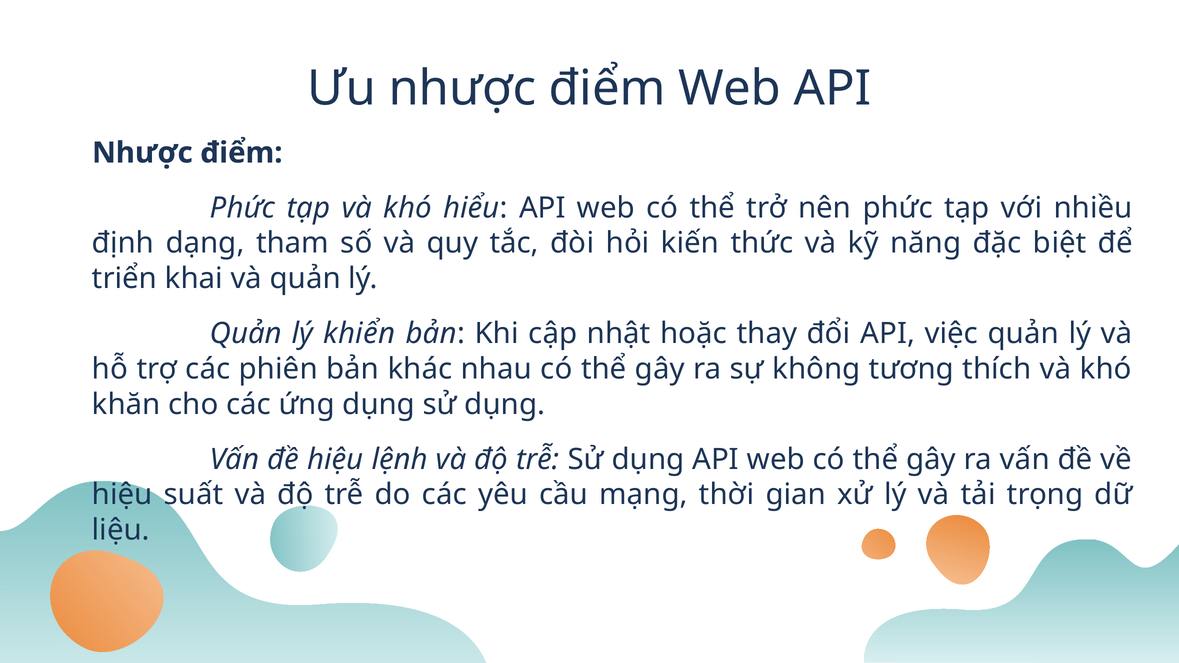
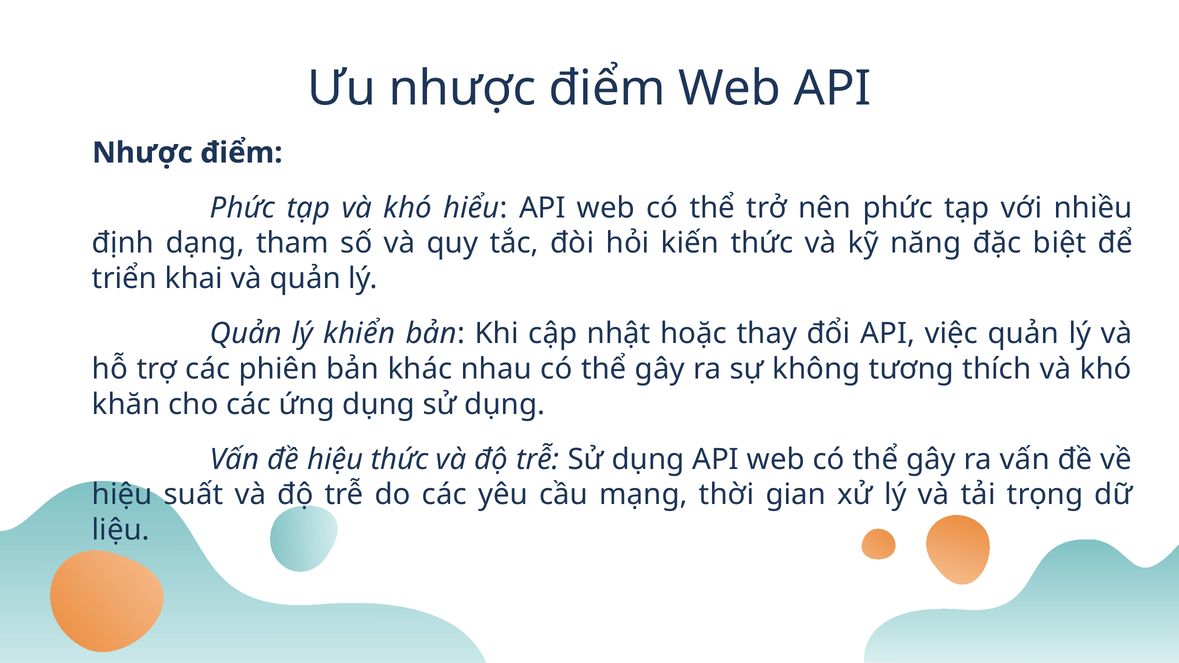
hiệu lệnh: lệnh -> thức
